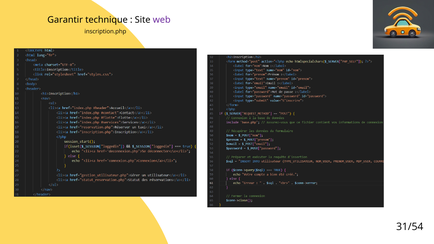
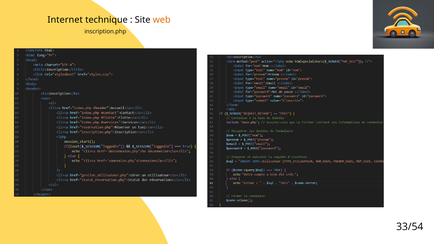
Garantir: Garantir -> Internet
web colour: purple -> orange
31/54: 31/54 -> 33/54
